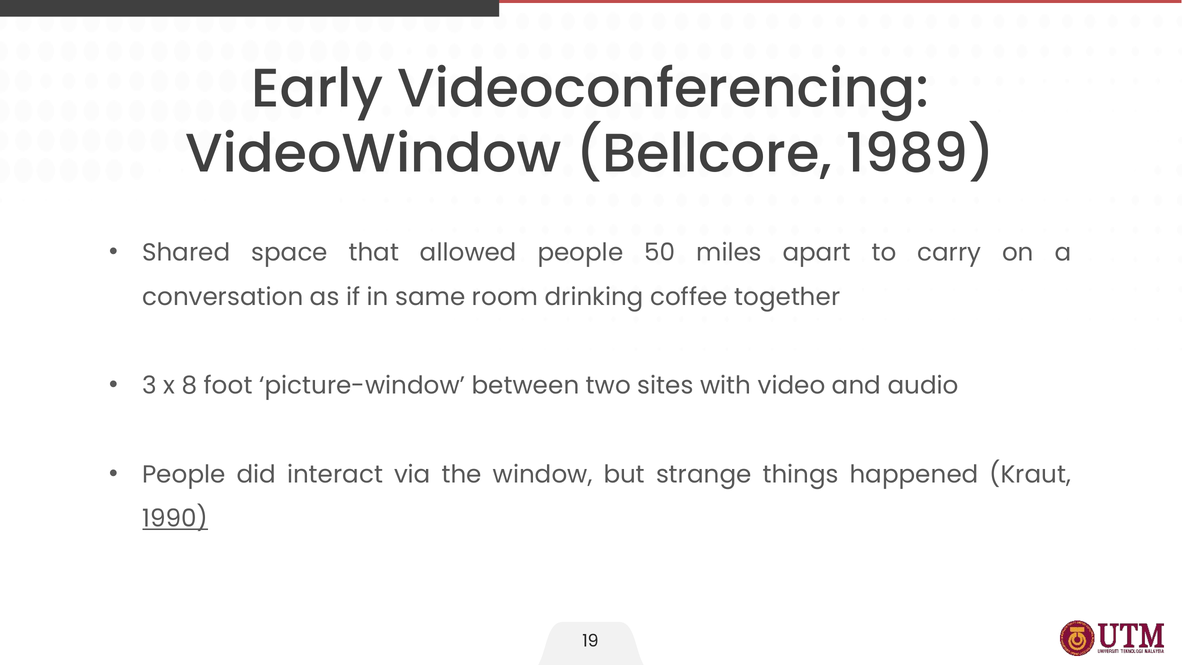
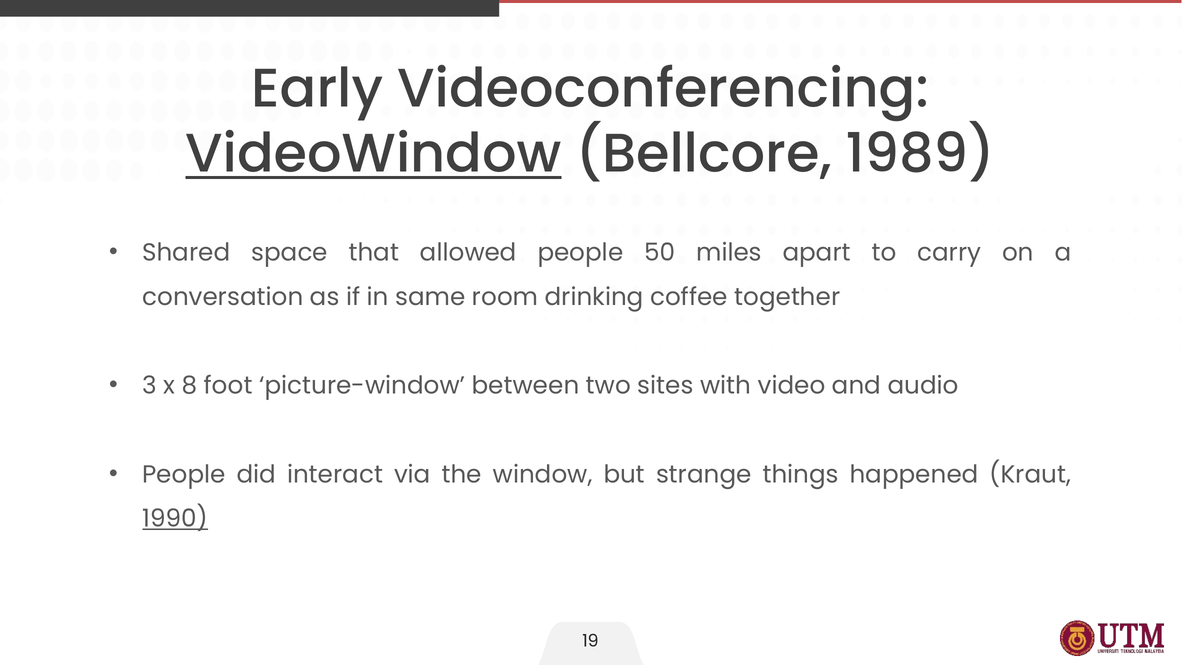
VideoWindow underline: none -> present
